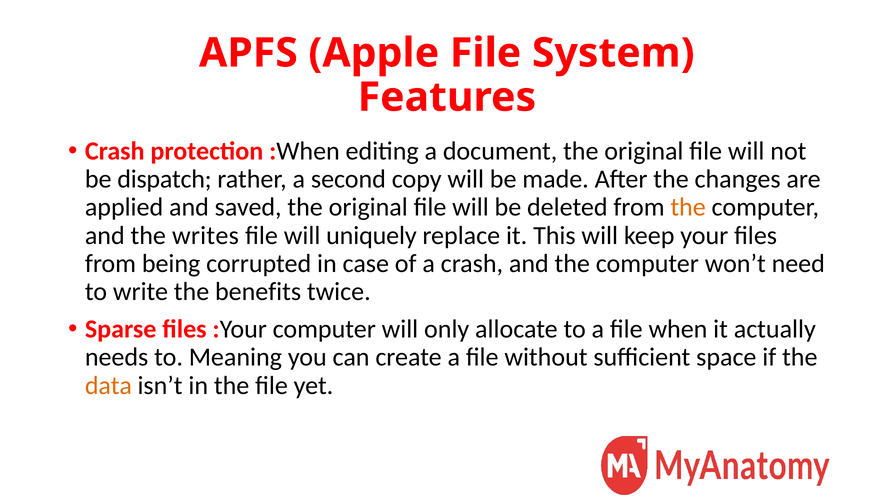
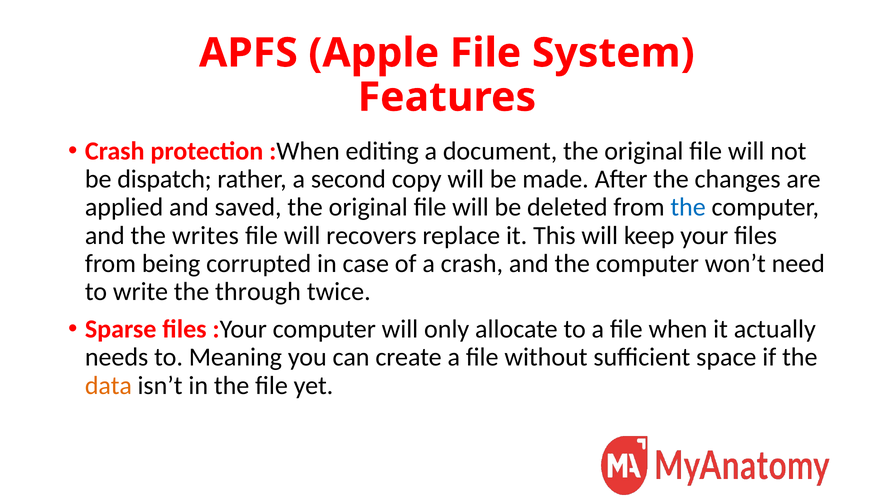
the at (688, 207) colour: orange -> blue
uniquely: uniquely -> recovers
benefits: benefits -> through
